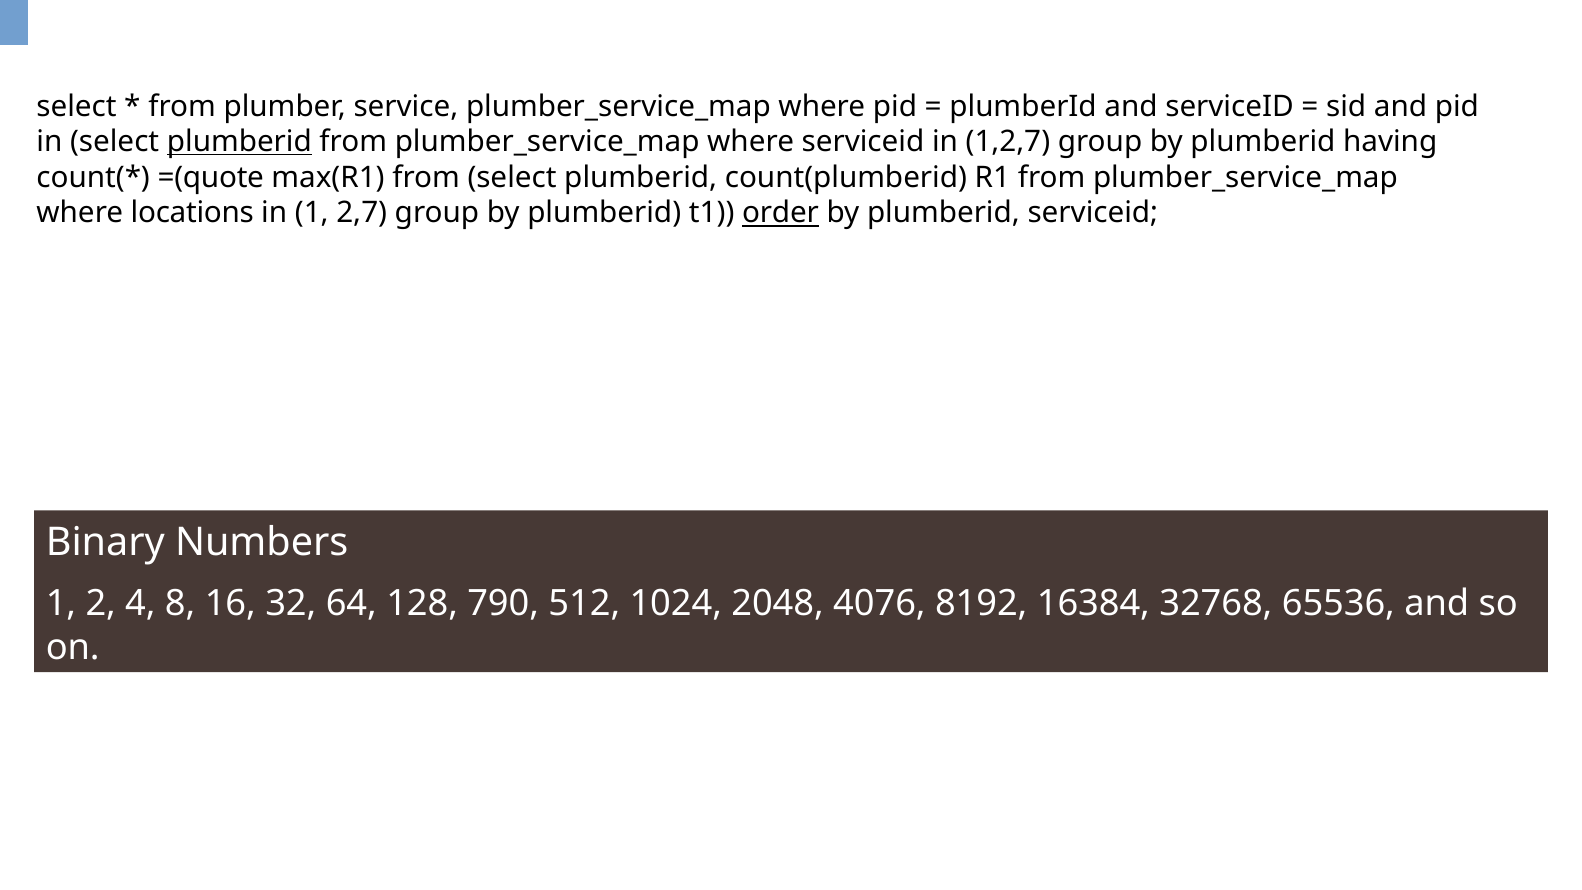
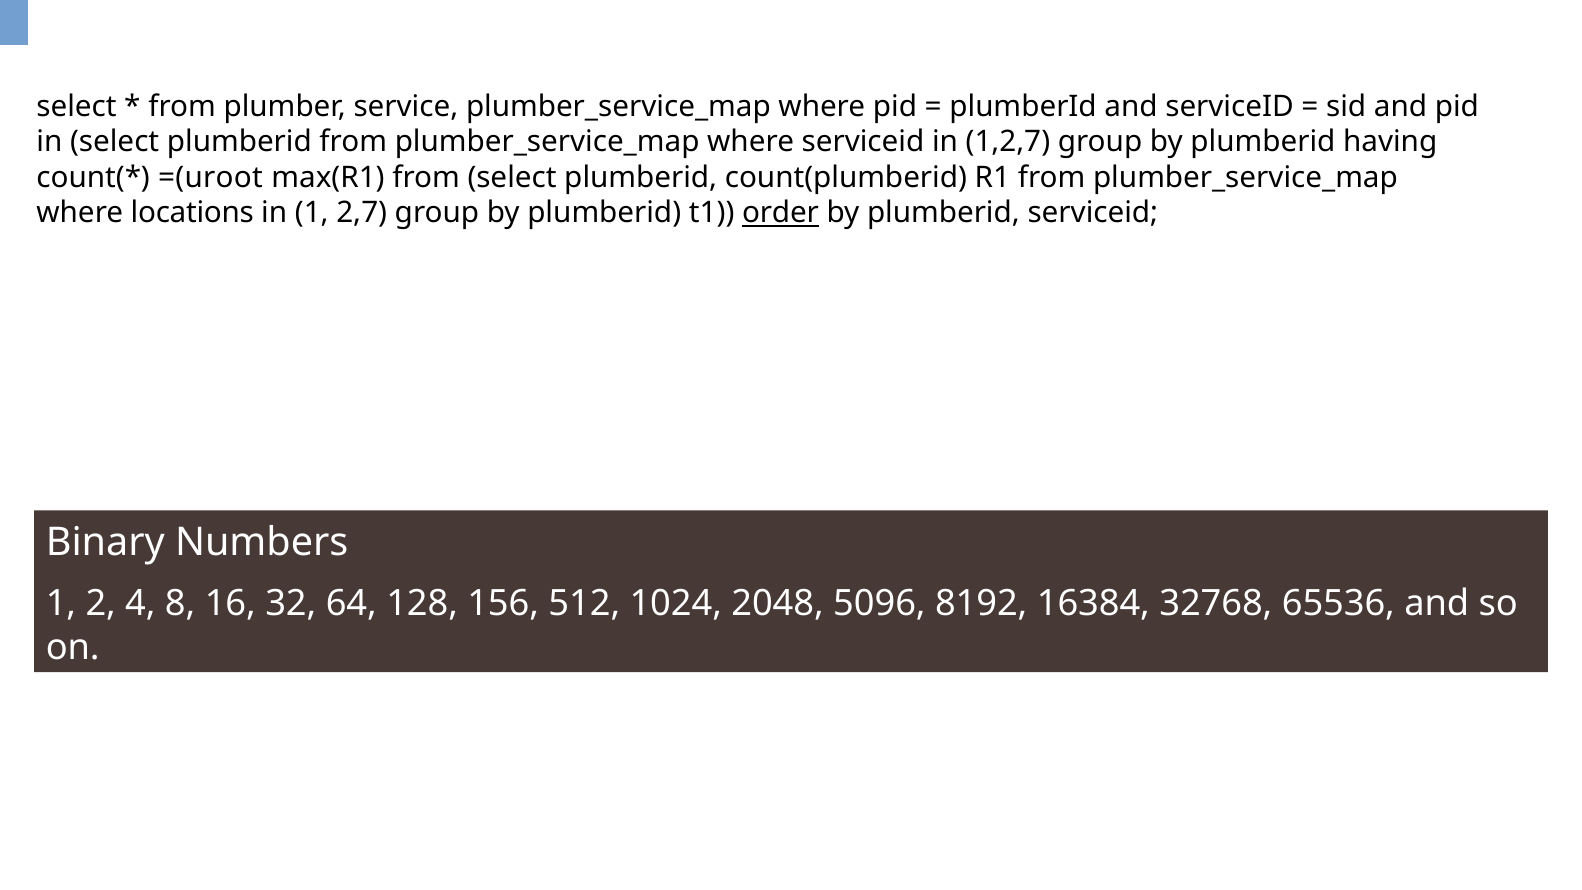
plumberid at (239, 142) underline: present -> none
=(quote: =(quote -> =(uroot
790: 790 -> 156
4076: 4076 -> 5096
